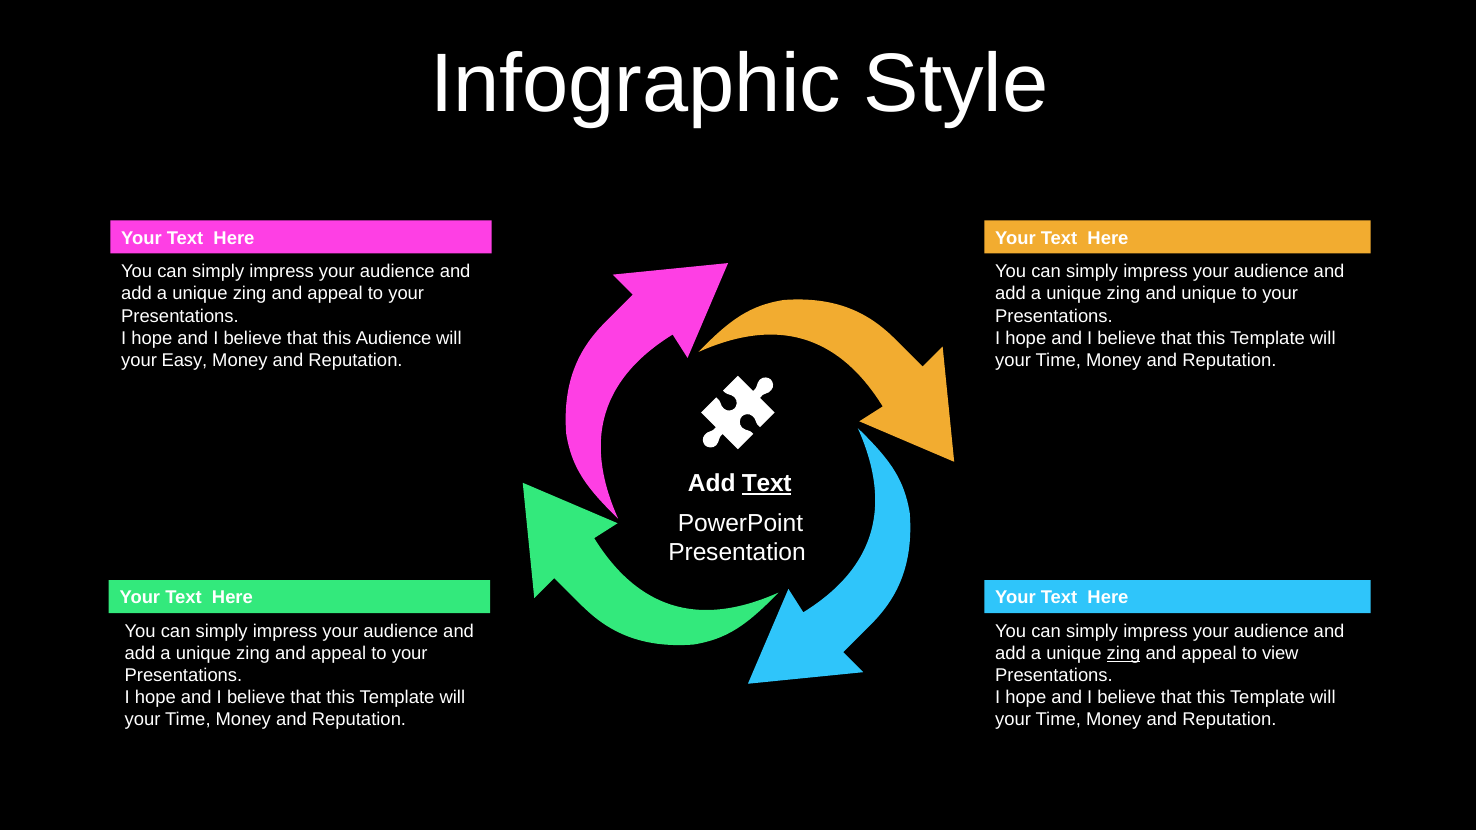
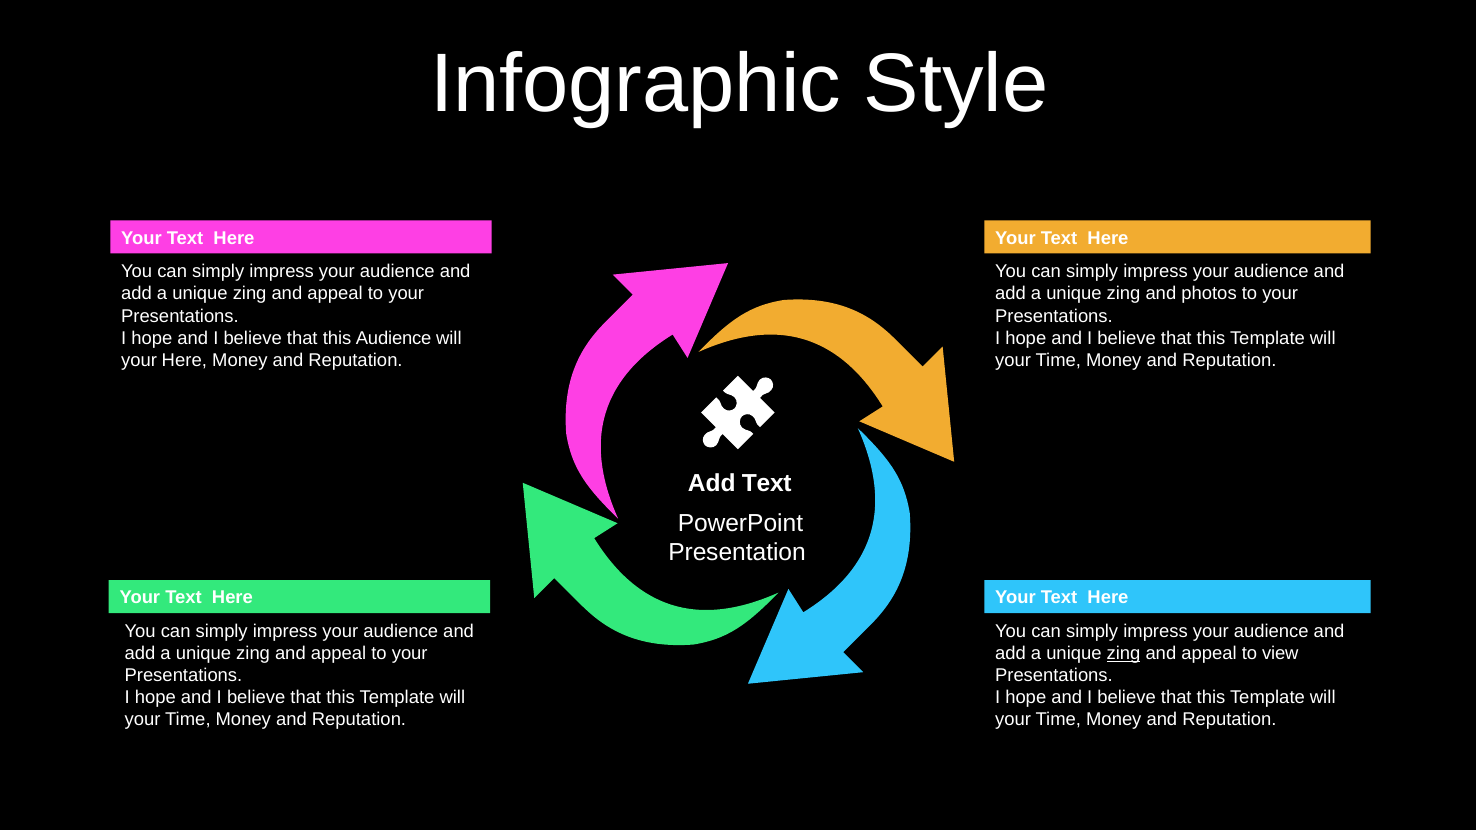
and unique: unique -> photos
your Easy: Easy -> Here
Text at (767, 484) underline: present -> none
